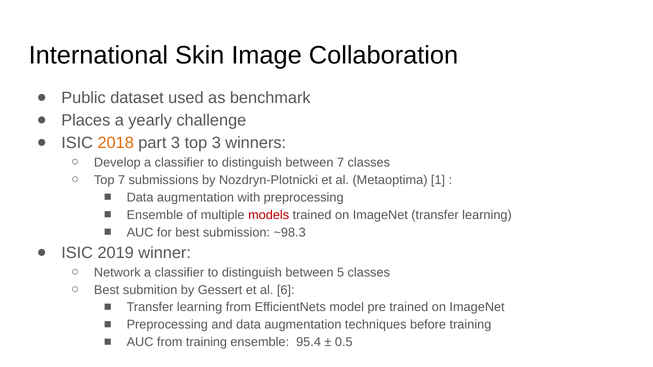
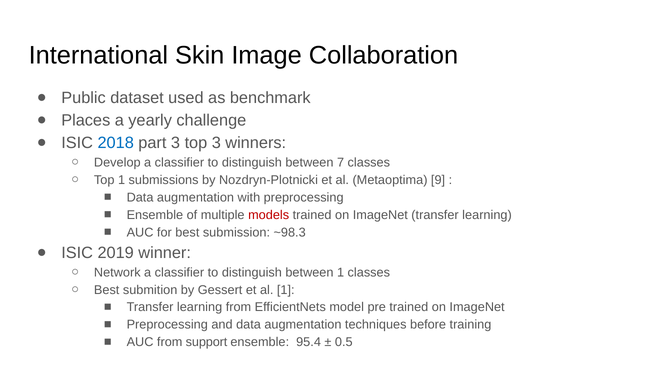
2018 colour: orange -> blue
Top 7: 7 -> 1
1: 1 -> 9
between 5: 5 -> 1
al 6: 6 -> 1
from training: training -> support
